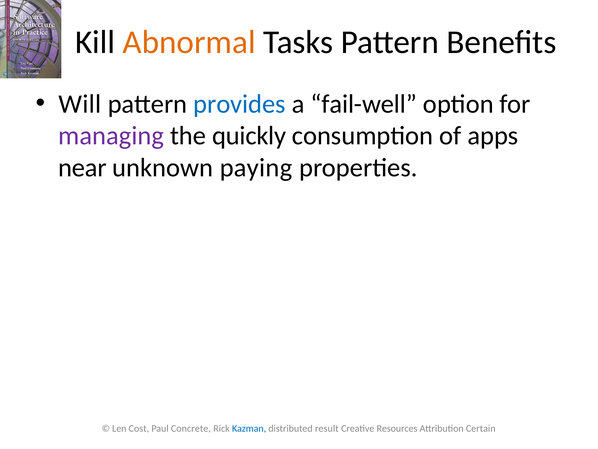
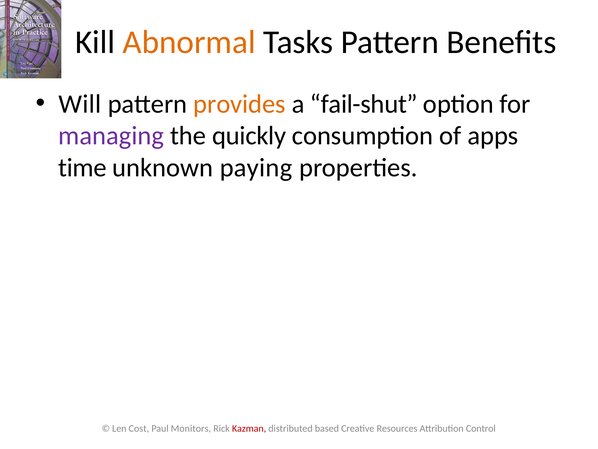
provides colour: blue -> orange
fail-well: fail-well -> fail-shut
near: near -> time
Concrete: Concrete -> Monitors
Kazman colour: blue -> red
result: result -> based
Certain: Certain -> Control
